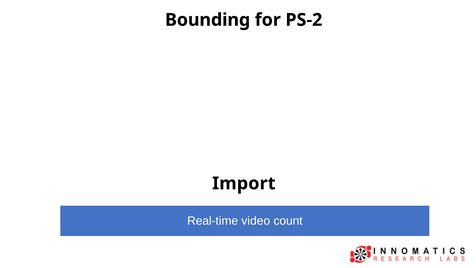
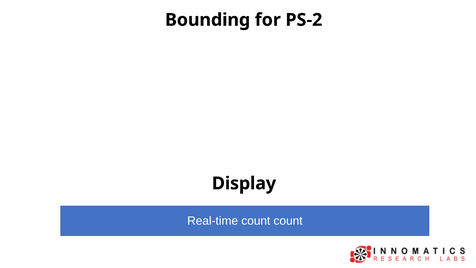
Import: Import -> Display
Real-time video: video -> count
